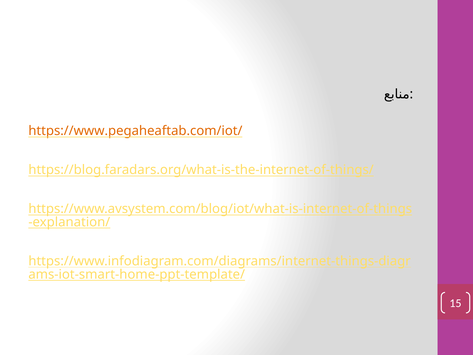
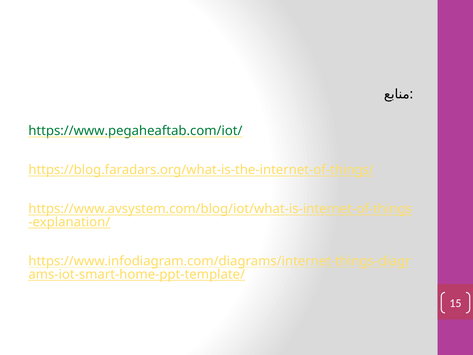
https://www.pegaheaftab.com/iot/ colour: orange -> green
